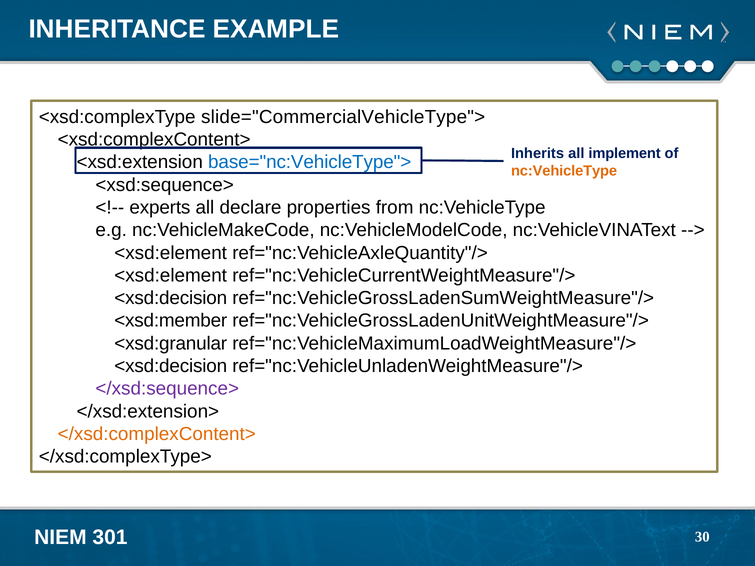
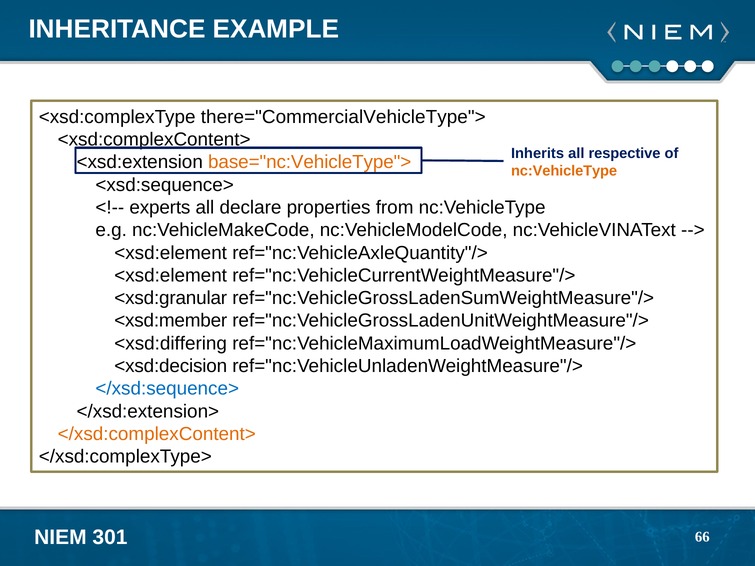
slide="CommercialVehicleType">: slide="CommercialVehicleType"> -> there="CommercialVehicleType">
implement: implement -> respective
base="nc:VehicleType"> colour: blue -> orange
<xsd:decision at (171, 298): <xsd:decision -> <xsd:granular
<xsd:granular: <xsd:granular -> <xsd:differing
</xsd:sequence> colour: purple -> blue
30: 30 -> 66
